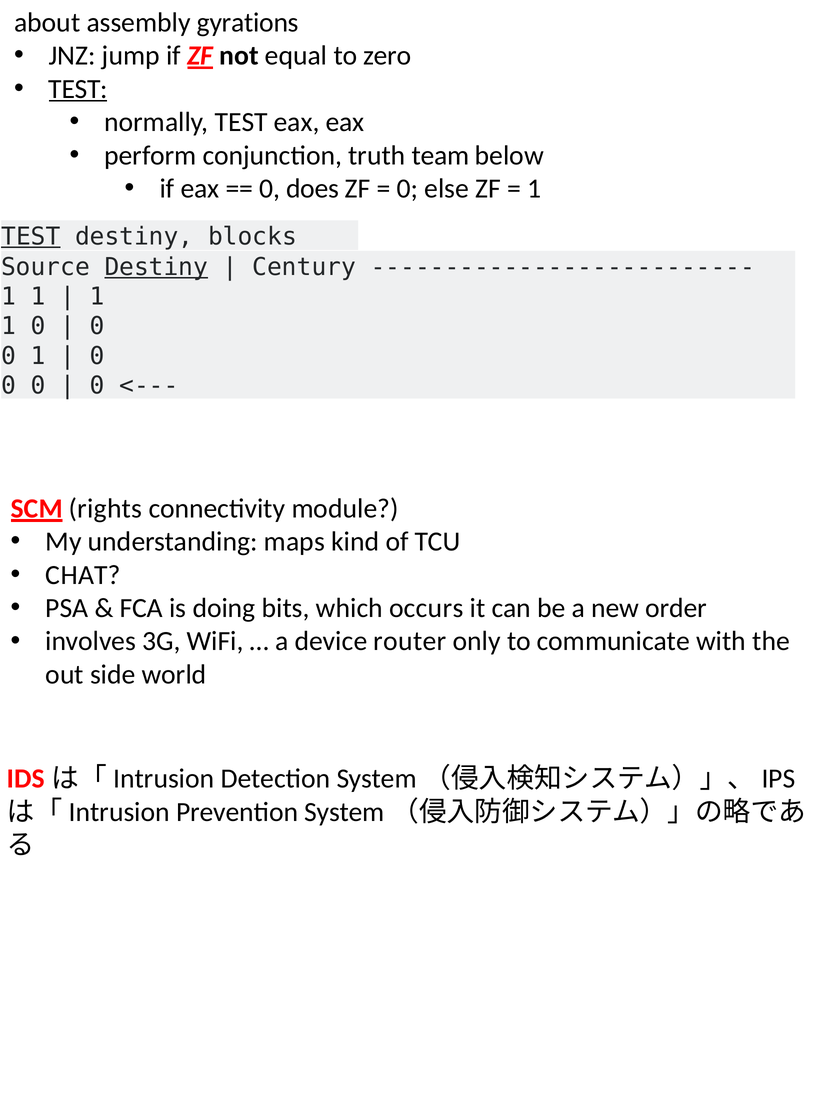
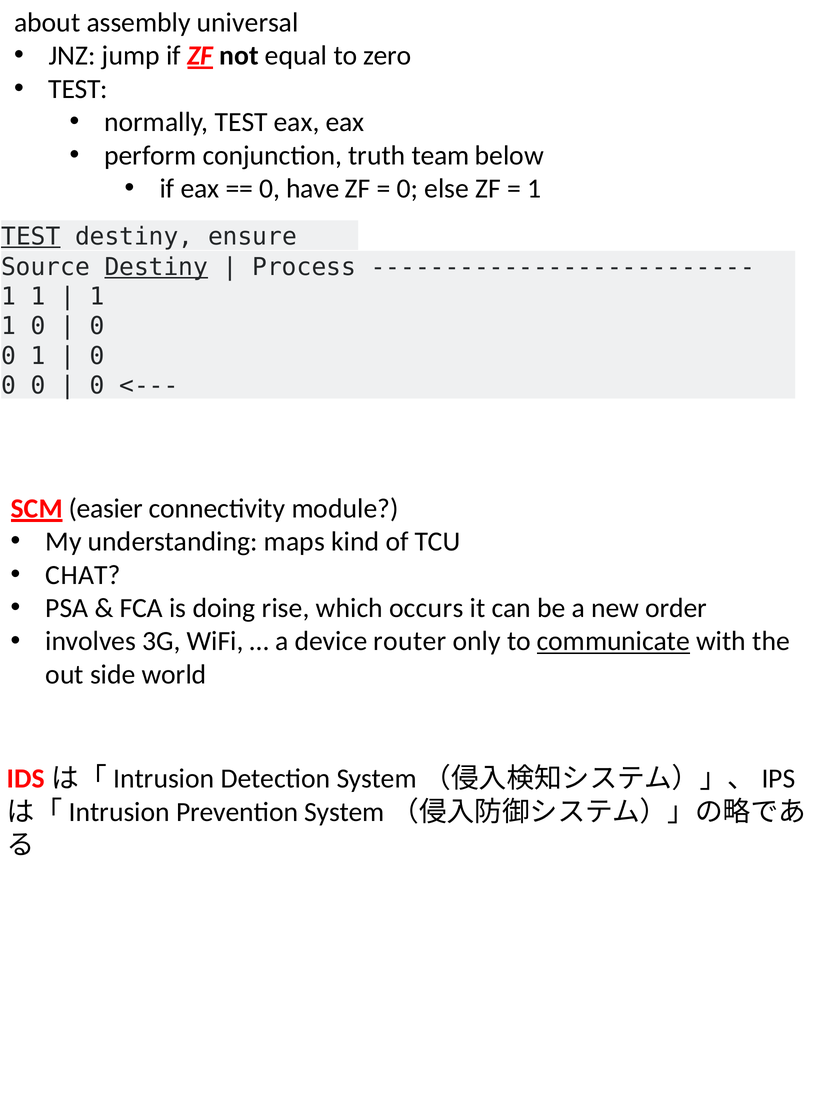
gyrations: gyrations -> universal
TEST at (78, 89) underline: present -> none
does: does -> have
blocks: blocks -> ensure
Century: Century -> Process
rights: rights -> easier
bits: bits -> rise
communicate underline: none -> present
